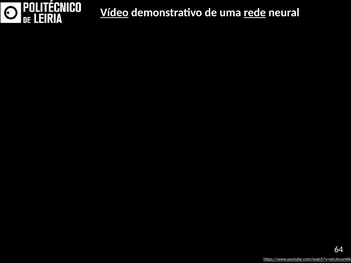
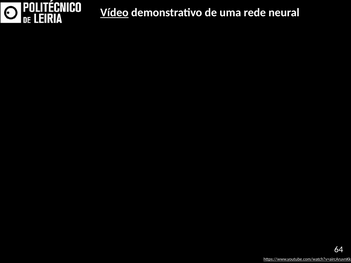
rede underline: present -> none
